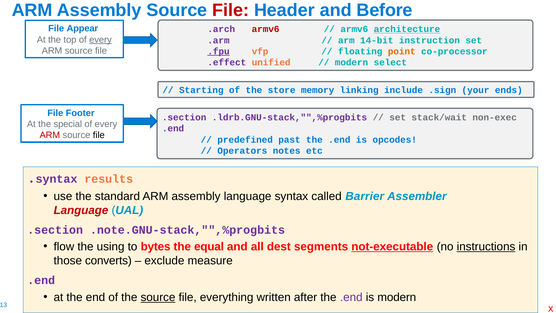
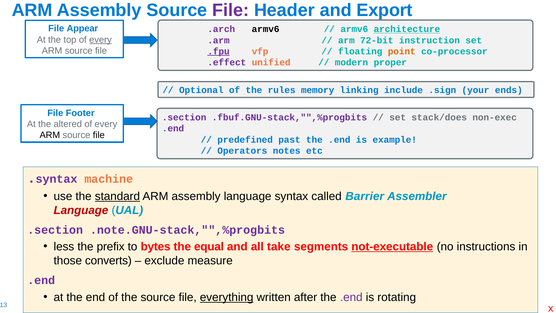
File at (231, 10) colour: red -> purple
Before: Before -> Export
armv6 at (266, 29) colour: red -> black
14-bit: 14-bit -> 72-bit
select: select -> proper
Starting: Starting -> Optional
store: store -> rules
.ldrb.GNU-stack,"",%progbits: .ldrb.GNU-stack,"",%progbits -> .fbuf.GNU-stack,"",%progbits
stack/wait: stack/wait -> stack/does
special: special -> altered
ARM at (50, 135) colour: red -> black
opcodes: opcodes -> example
results: results -> machine
standard underline: none -> present
flow: flow -> less
using: using -> prefix
dest: dest -> take
instructions underline: present -> none
source at (158, 297) underline: present -> none
everything underline: none -> present
is modern: modern -> rotating
